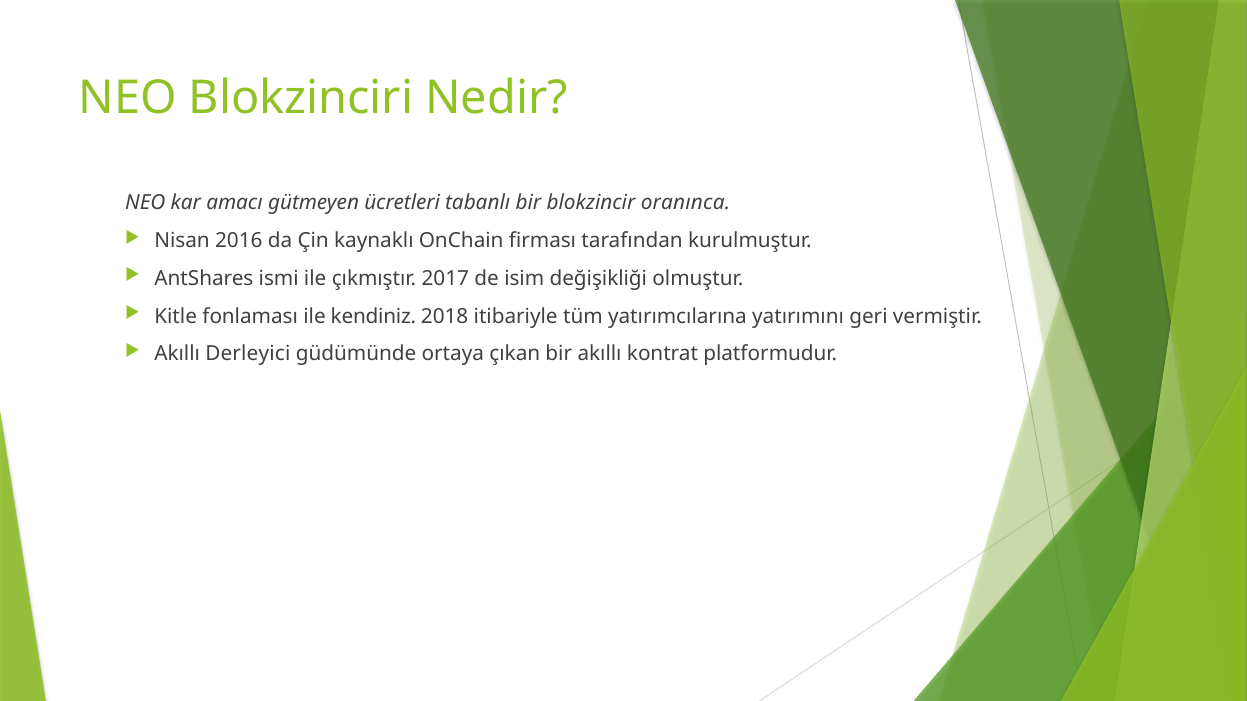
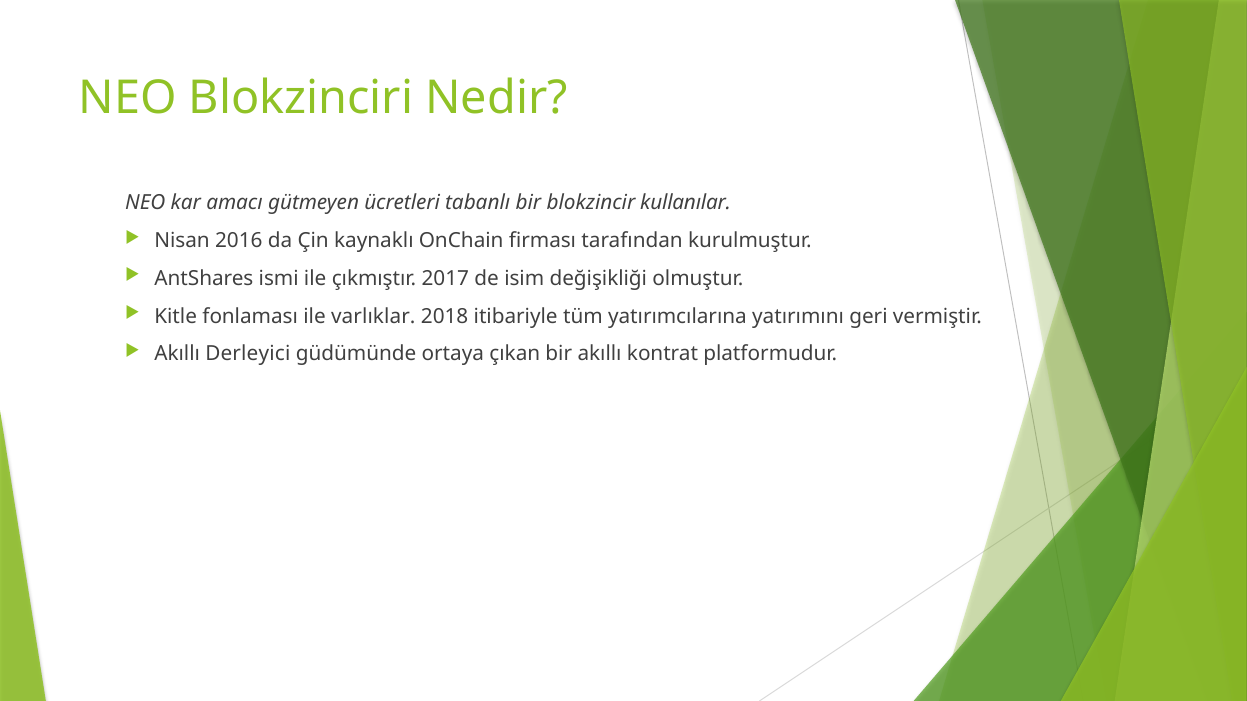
oranınca: oranınca -> kullanılar
kendiniz: kendiniz -> varlıklar
